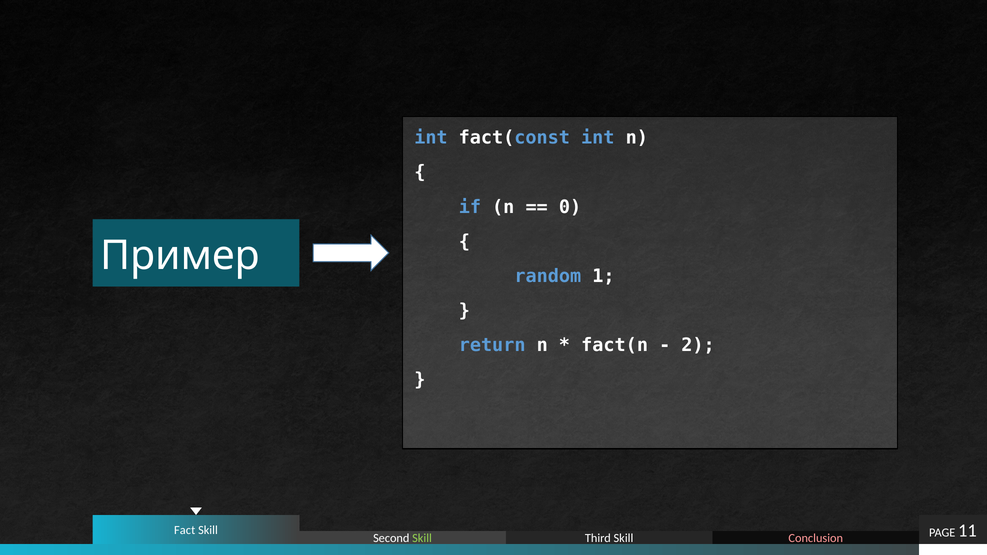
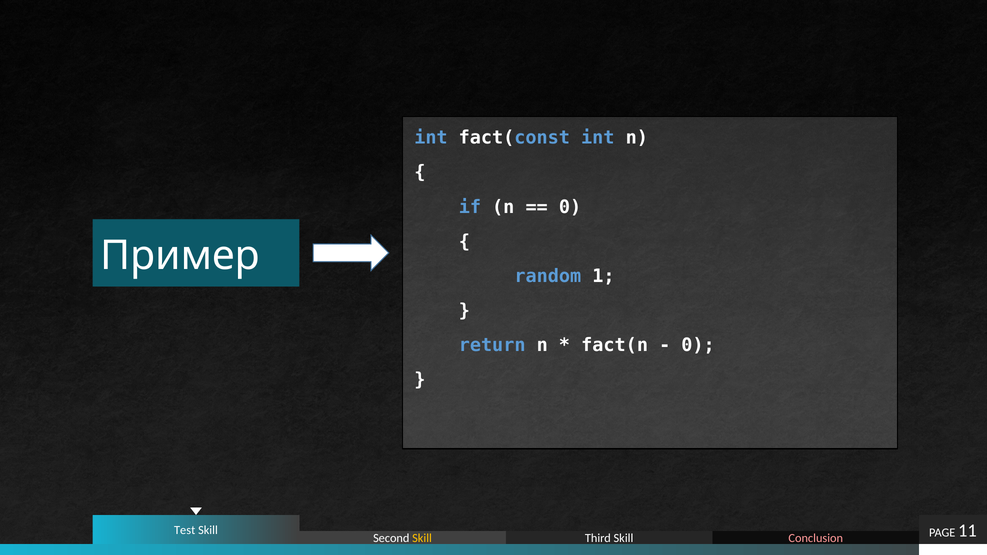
2 at (698, 345): 2 -> 0
Fact: Fact -> Test
Skill at (422, 539) colour: light green -> yellow
